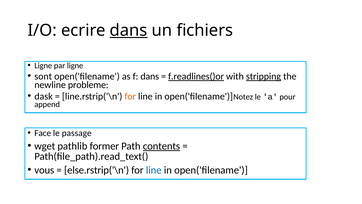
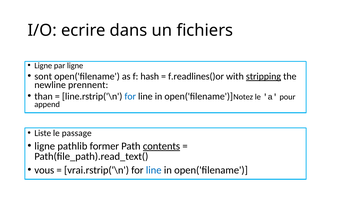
dans at (129, 30) underline: present -> none
f dans: dans -> hash
f.readlines()or underline: present -> none
probleme: probleme -> prennent
dask: dask -> than
for at (130, 96) colour: orange -> blue
Face: Face -> Liste
wget at (45, 146): wget -> ligne
else.rstrip('\n: else.rstrip('\n -> vrai.rstrip('\n
